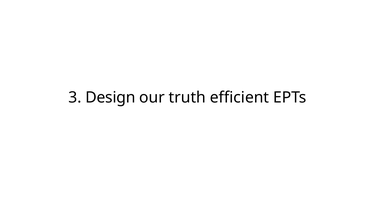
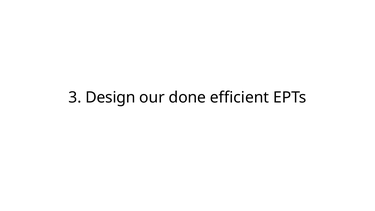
truth: truth -> done
